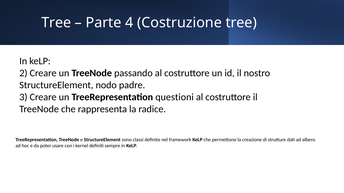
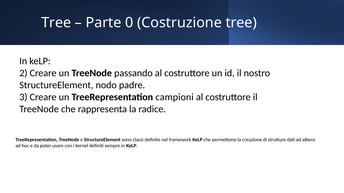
4: 4 -> 0
questioni: questioni -> campioni
